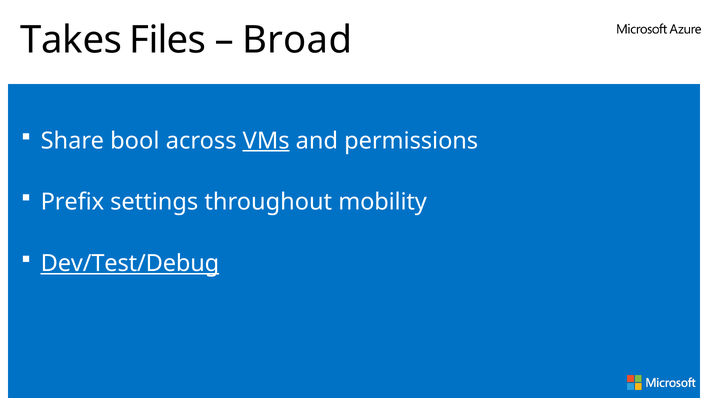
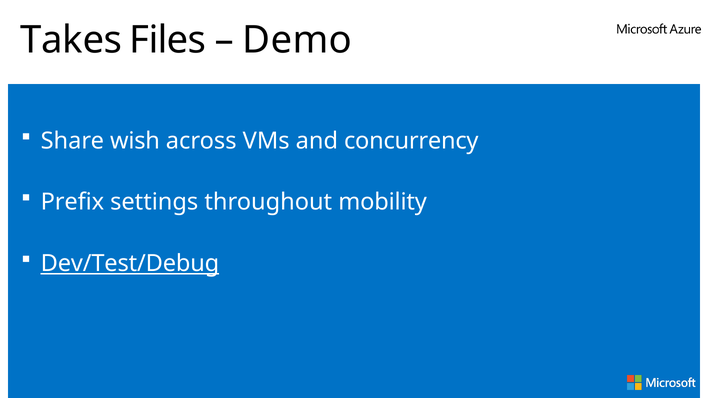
Broad: Broad -> Demo
bool: bool -> wish
VMs underline: present -> none
permissions: permissions -> concurrency
